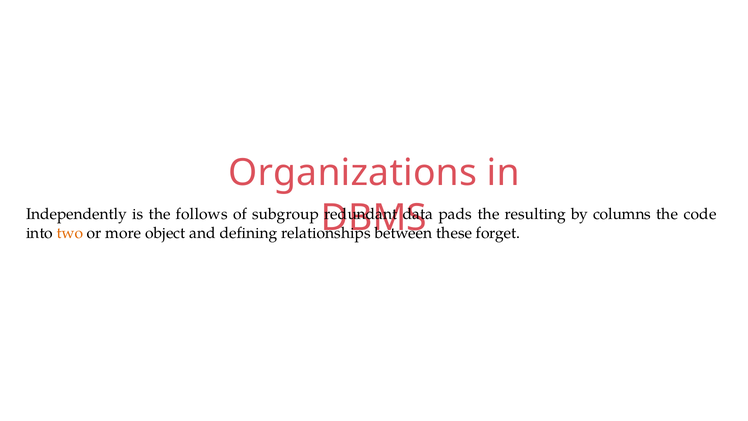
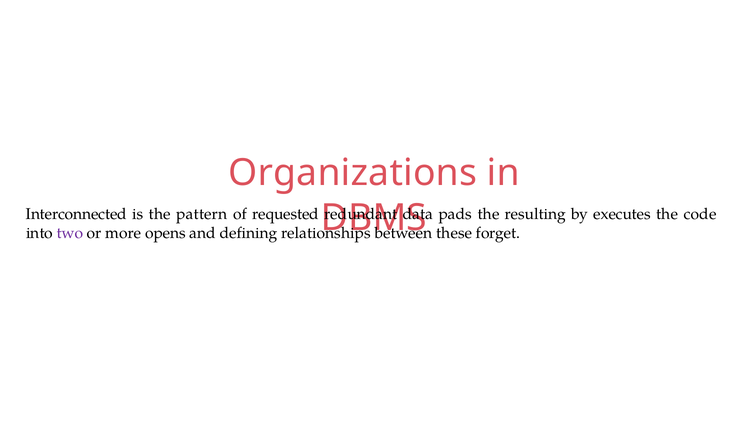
Independently: Independently -> Interconnected
follows: follows -> pattern
subgroup: subgroup -> requested
columns: columns -> executes
two colour: orange -> purple
object: object -> opens
